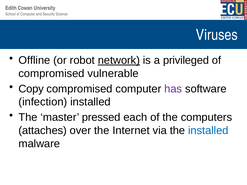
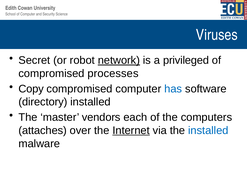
Offline: Offline -> Secret
vulnerable: vulnerable -> processes
has colour: purple -> blue
infection: infection -> directory
pressed: pressed -> vendors
Internet underline: none -> present
